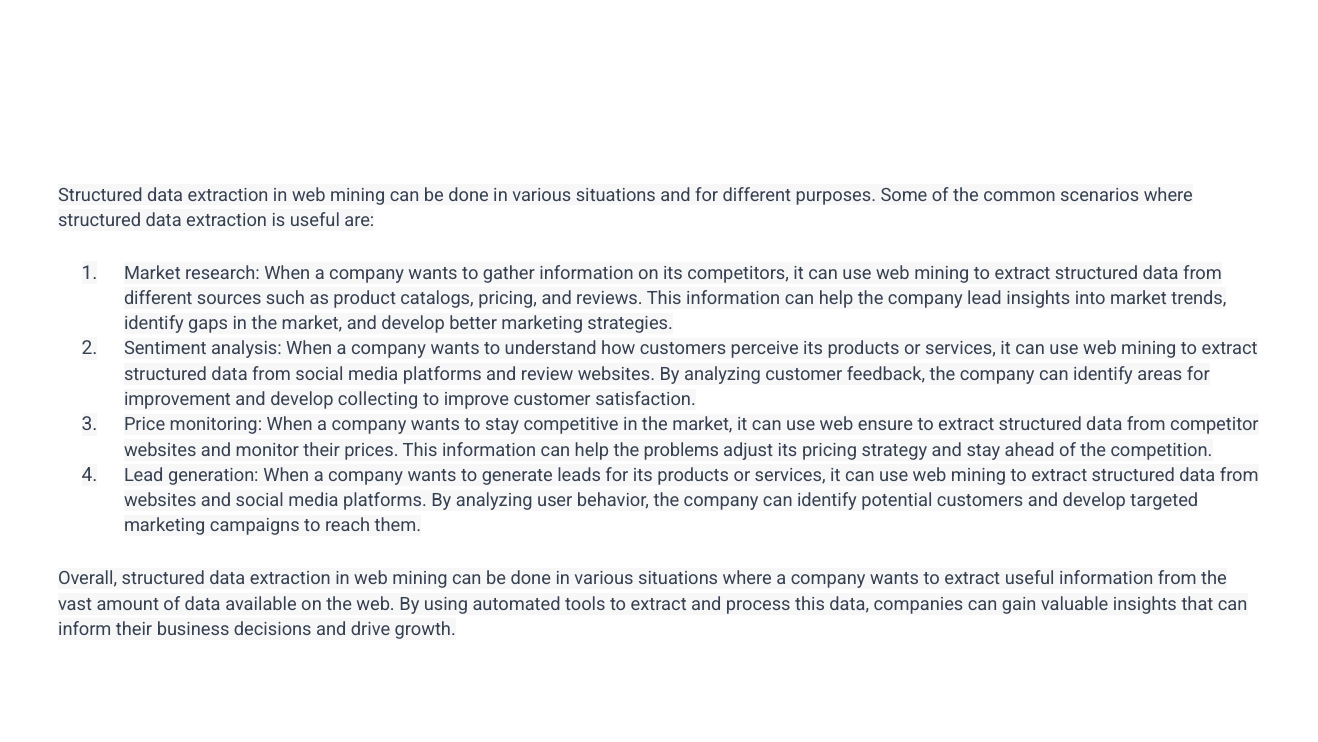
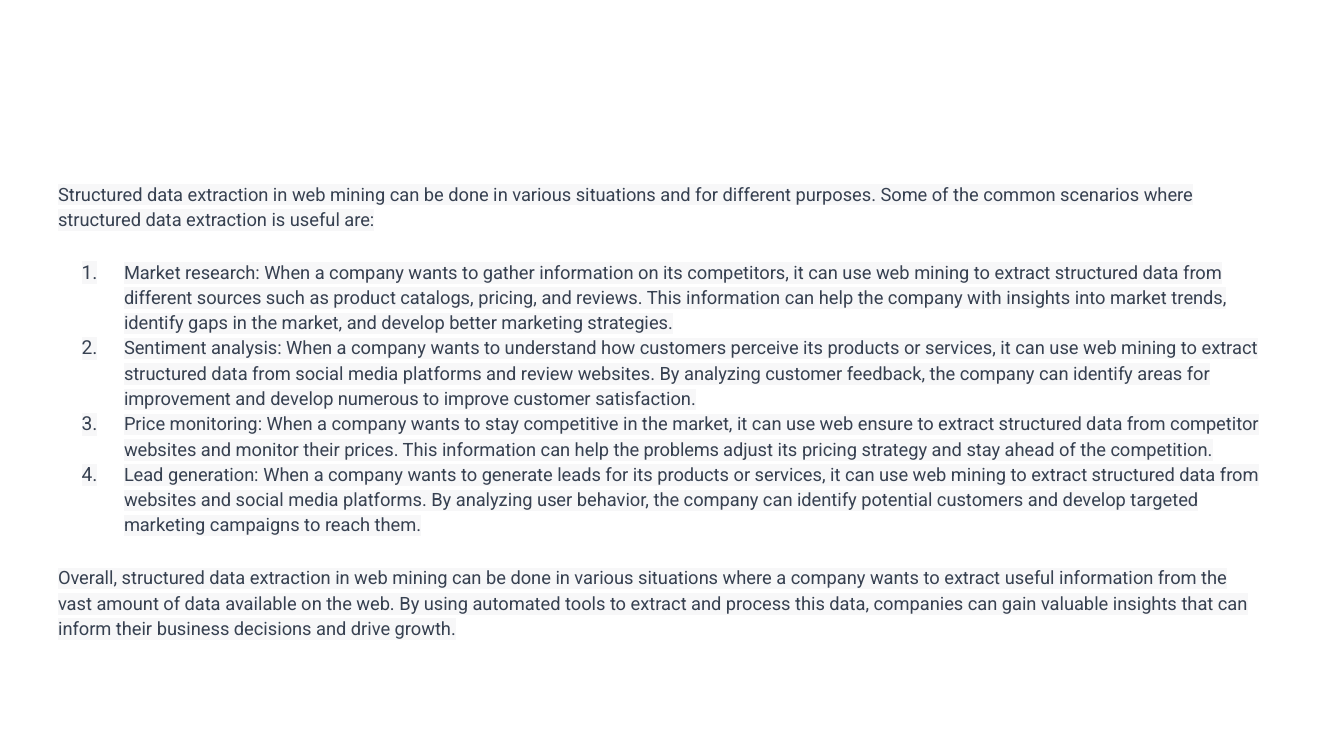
company lead: lead -> with
collecting: collecting -> numerous
